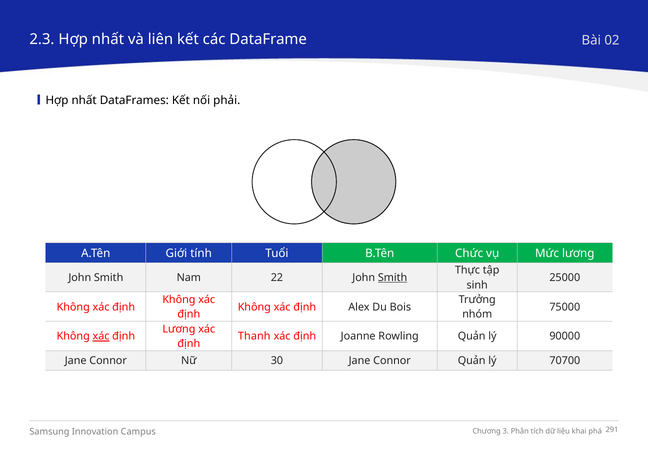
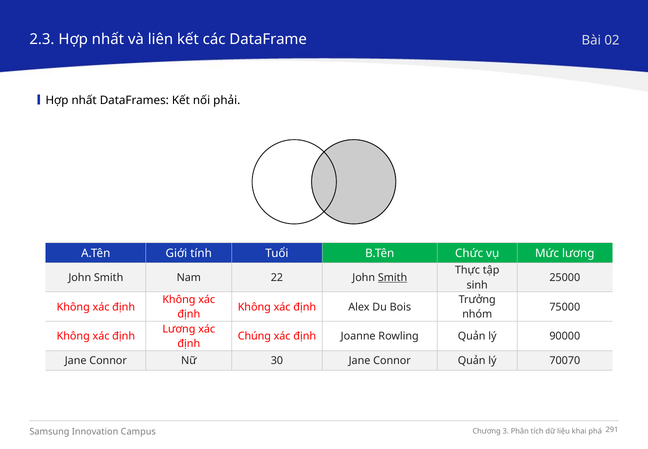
xác at (101, 336) underline: present -> none
Thanh: Thanh -> Chúng
70700: 70700 -> 70070
